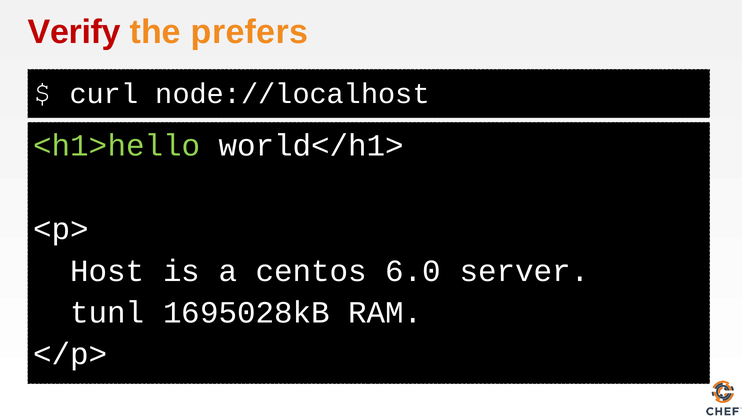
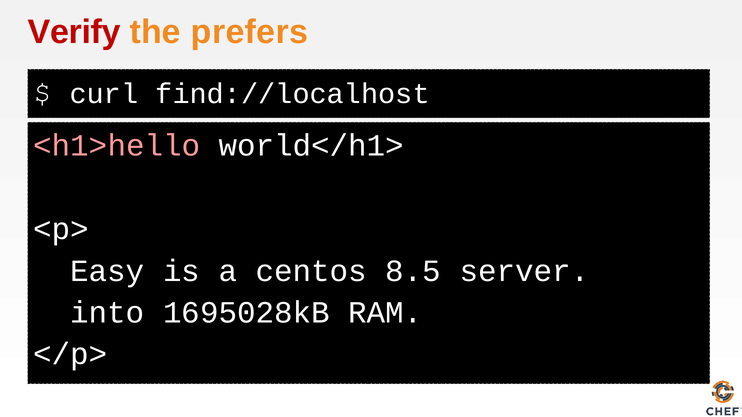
node://localhost: node://localhost -> find://localhost
<h1>hello colour: light green -> pink
Host: Host -> Easy
6.0: 6.0 -> 8.5
tunl: tunl -> into
